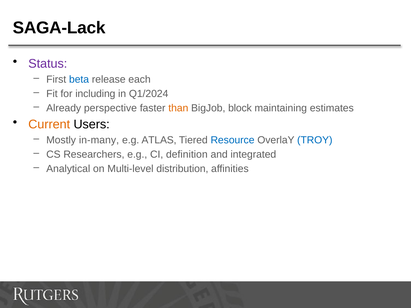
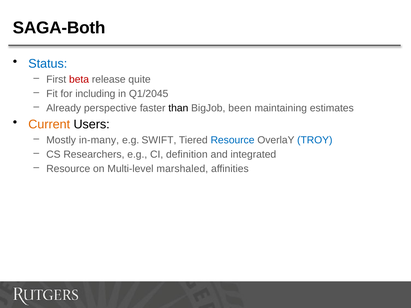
SAGA-Lack: SAGA-Lack -> SAGA-Both
Status colour: purple -> blue
beta colour: blue -> red
each: each -> quite
Q1/2024: Q1/2024 -> Q1/2045
than colour: orange -> black
block: block -> been
ATLAS: ATLAS -> SWIFT
Analytical at (68, 169): Analytical -> Resource
distribution: distribution -> marshaled
